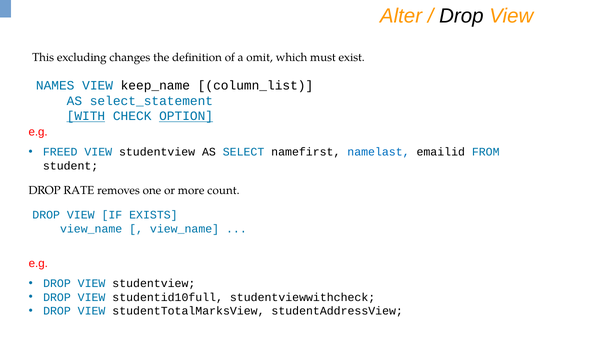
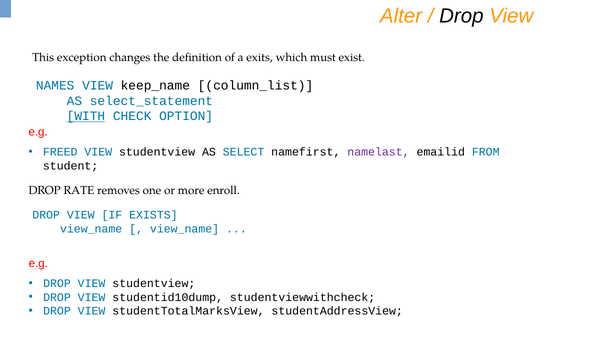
excluding: excluding -> exception
omit: omit -> exits
OPTION underline: present -> none
namelast colour: blue -> purple
count: count -> enroll
studentid10full: studentid10full -> studentid10dump
